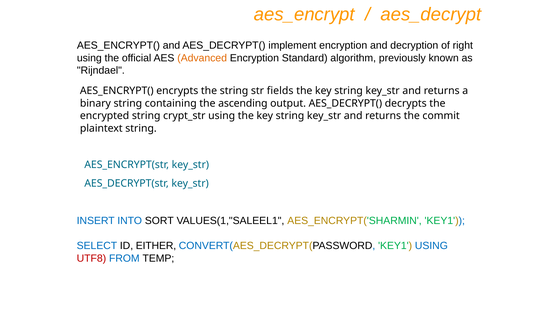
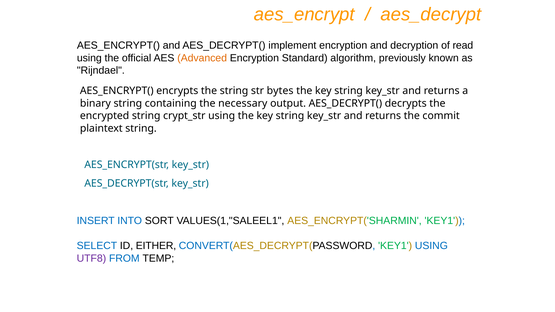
right: right -> read
fields: fields -> bytes
ascending: ascending -> necessary
UTF8 colour: red -> purple
